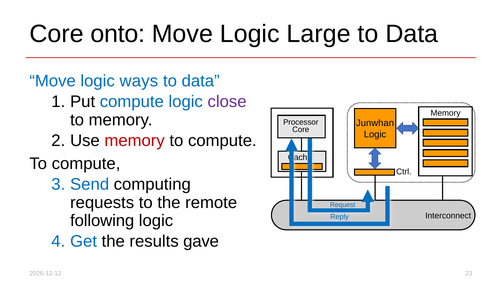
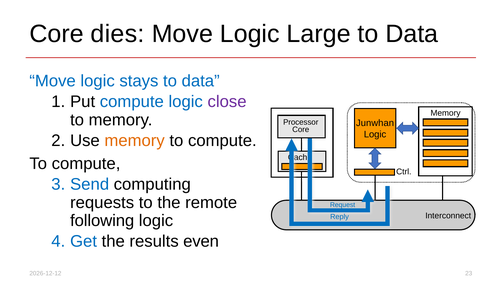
onto: onto -> dies
ways: ways -> stays
memory at (135, 140) colour: red -> orange
gave: gave -> even
